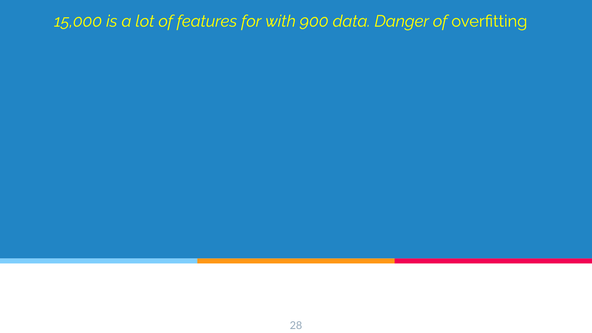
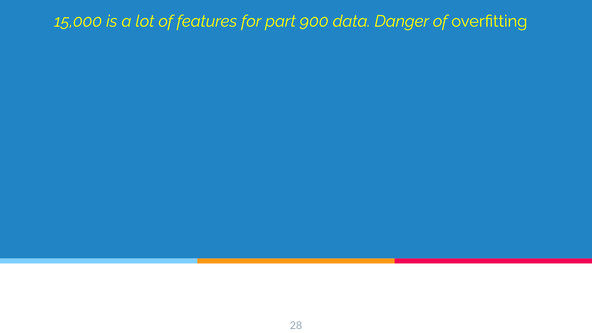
with: with -> part
